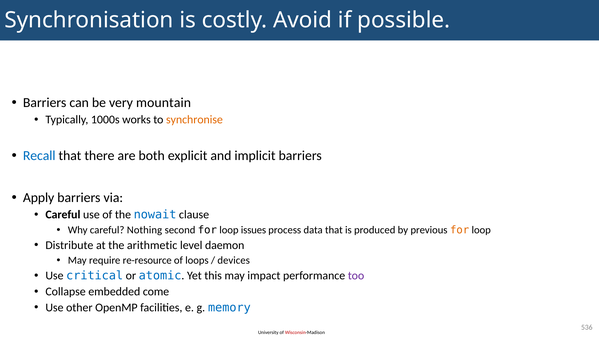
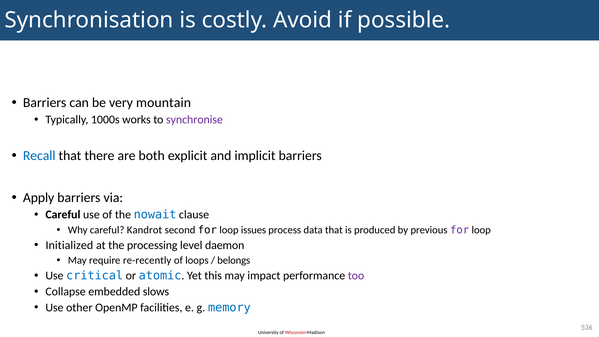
synchronise colour: orange -> purple
Nothing: Nothing -> Kandrot
for at (460, 230) colour: orange -> purple
Distribute: Distribute -> Initialized
arithmetic: arithmetic -> processing
re-resource: re-resource -> re-recently
devices: devices -> belongs
come: come -> slows
